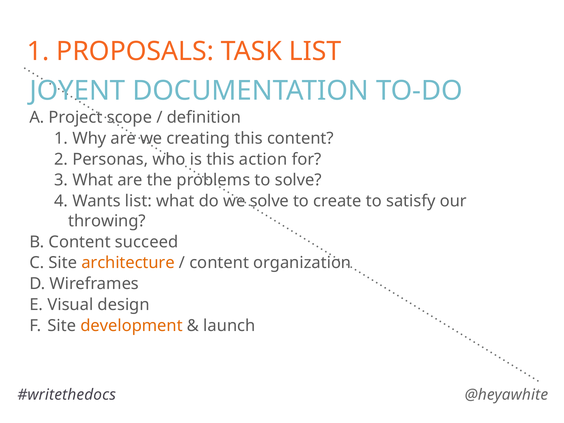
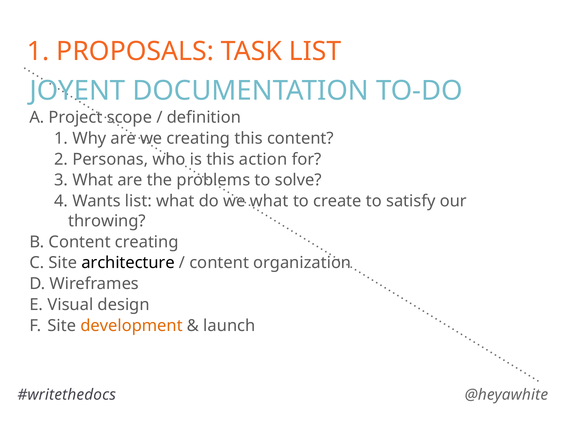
we solve: solve -> what
Content succeed: succeed -> creating
architecture colour: orange -> black
